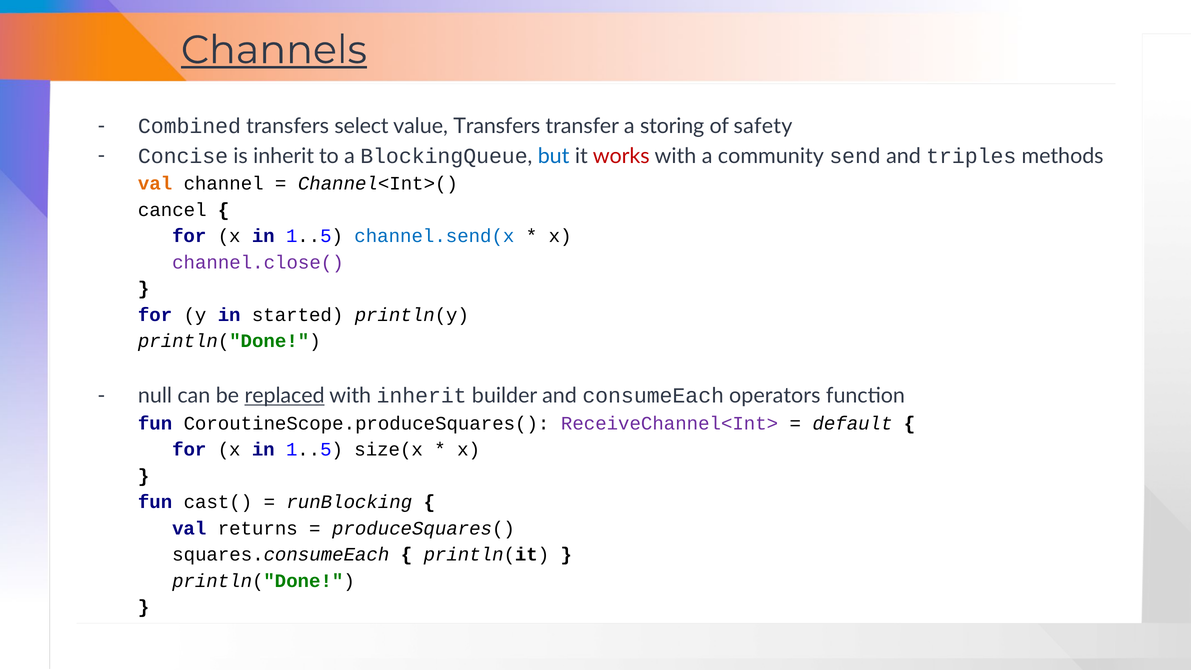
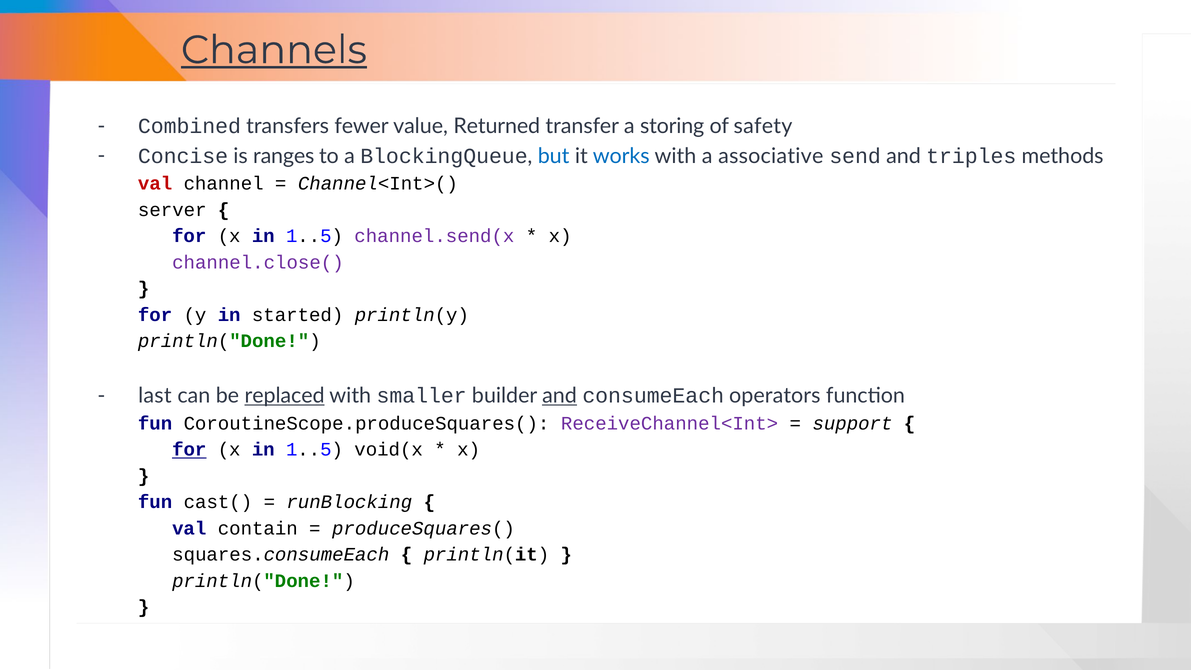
select: select -> fewer
value Transfers: Transfers -> Returned
is inherit: inherit -> ranges
works colour: red -> blue
community: community -> associative
val at (155, 184) colour: orange -> red
cancel: cancel -> server
channel.send(x colour: blue -> purple
null: null -> last
with inherit: inherit -> smaller
and at (560, 396) underline: none -> present
default: default -> support
for at (189, 450) underline: none -> present
size(x: size(x -> void(x
returns: returns -> contain
